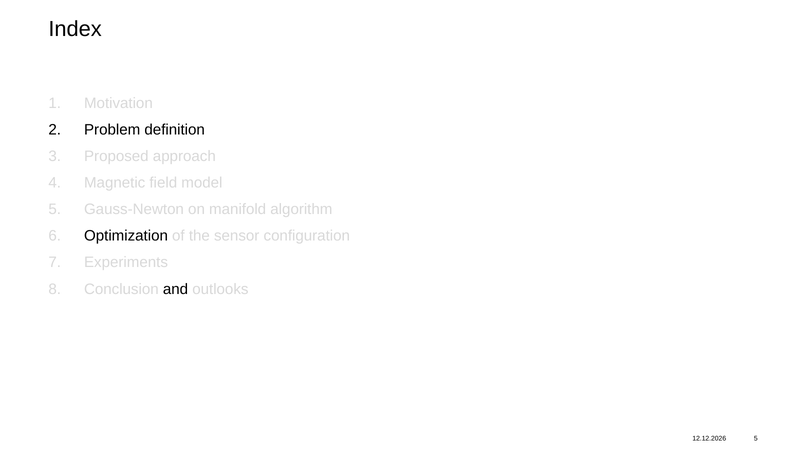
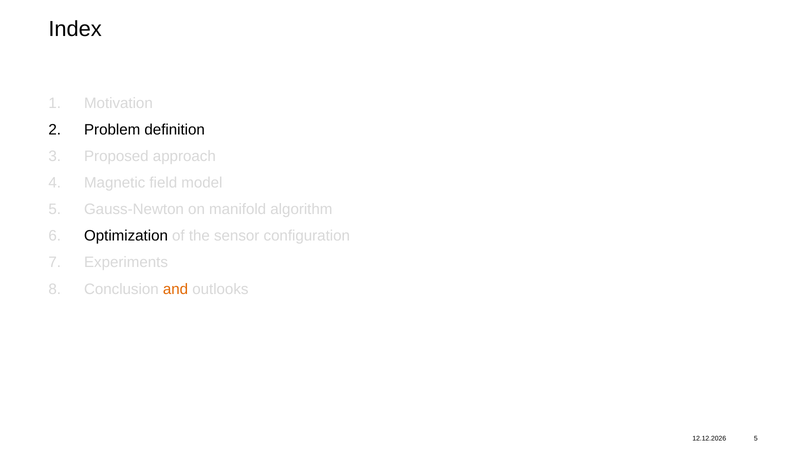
and colour: black -> orange
